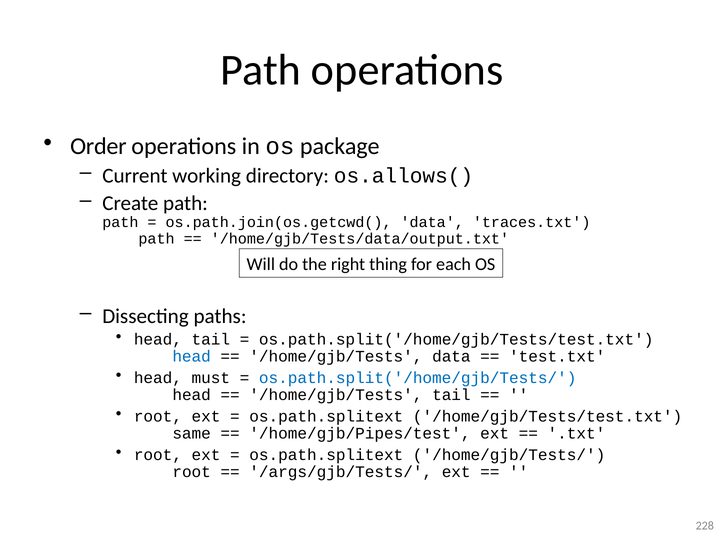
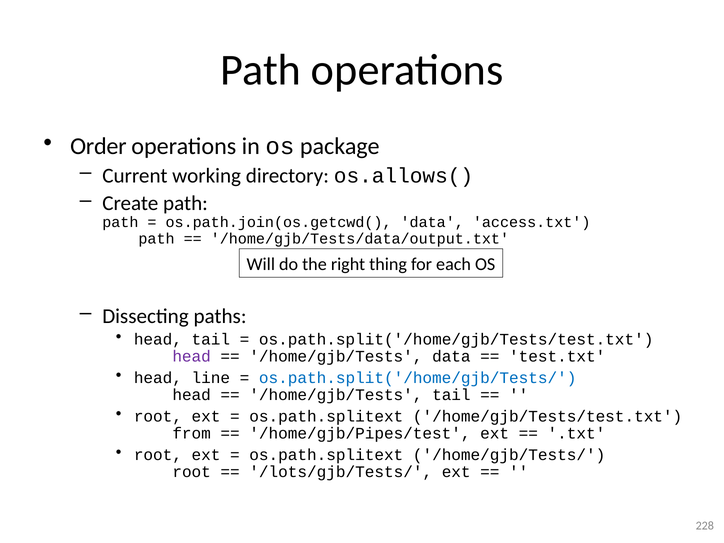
traces.txt: traces.txt -> access.txt
head at (192, 357) colour: blue -> purple
must: must -> line
same: same -> from
/args/gjb/Tests/: /args/gjb/Tests/ -> /lots/gjb/Tests/
